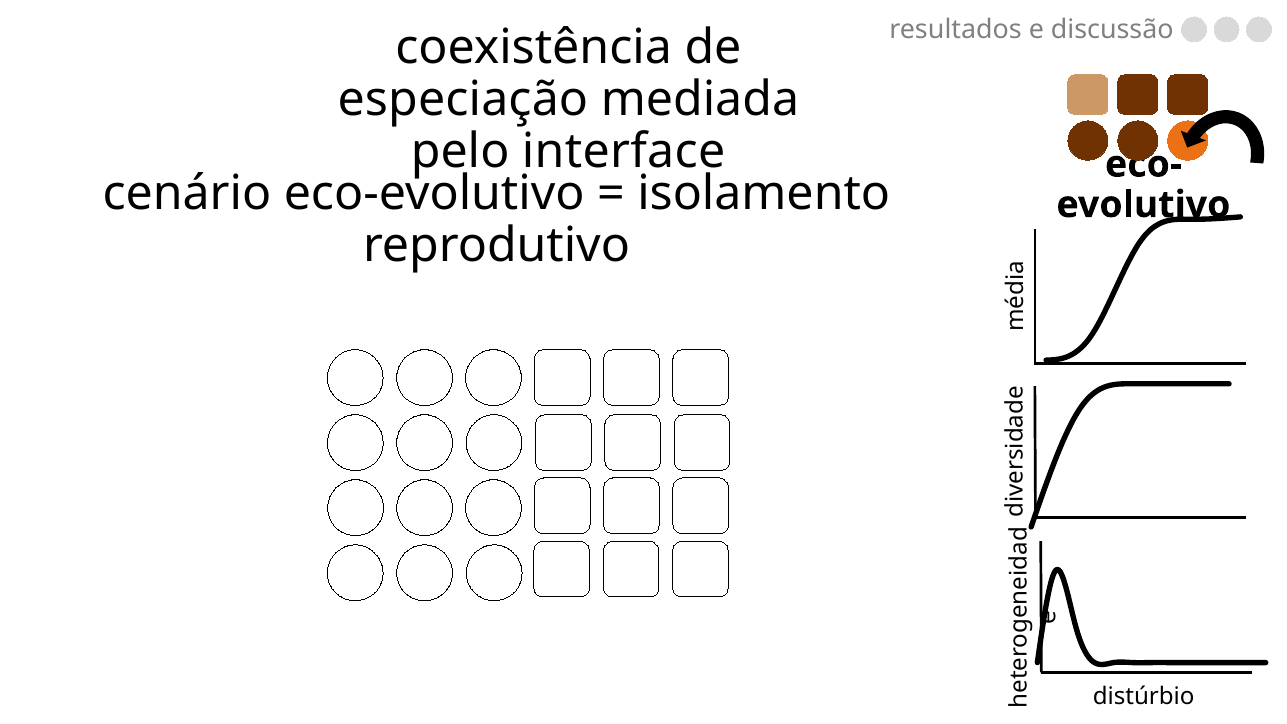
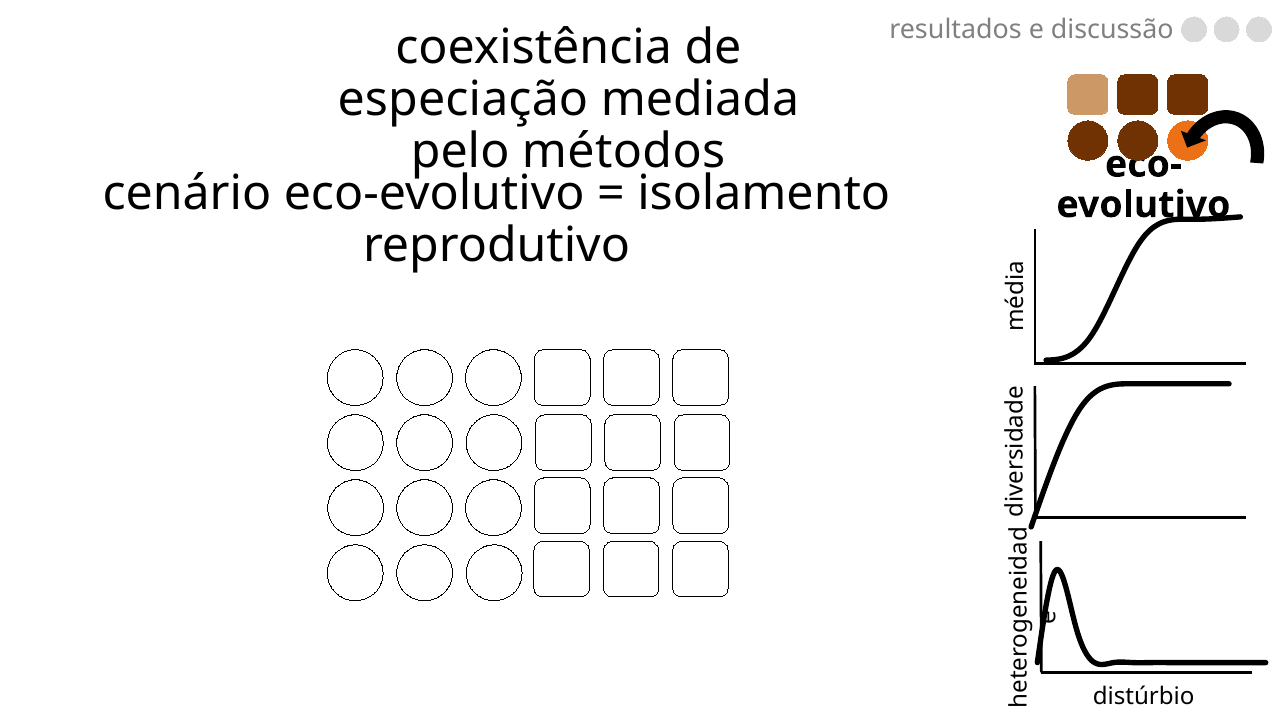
interface: interface -> métodos
